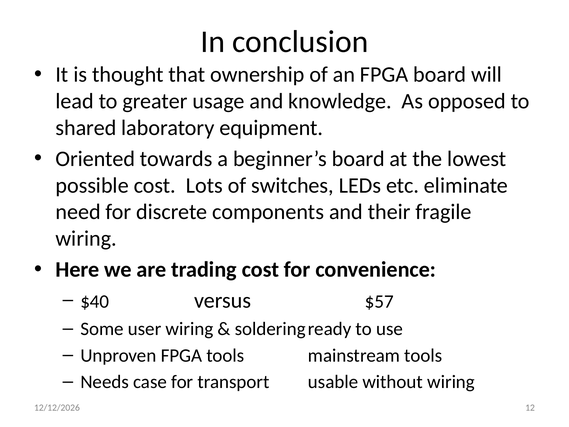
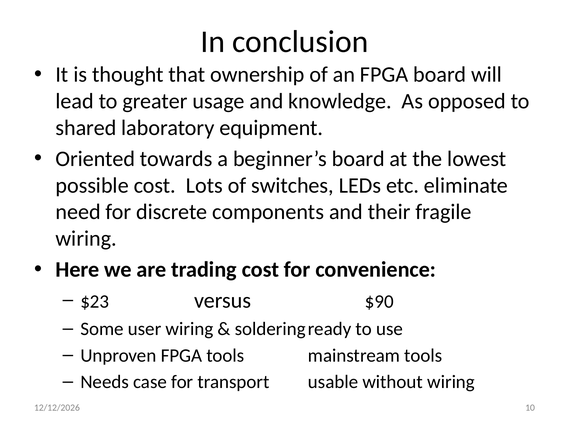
$40: $40 -> $23
$57: $57 -> $90
12: 12 -> 10
